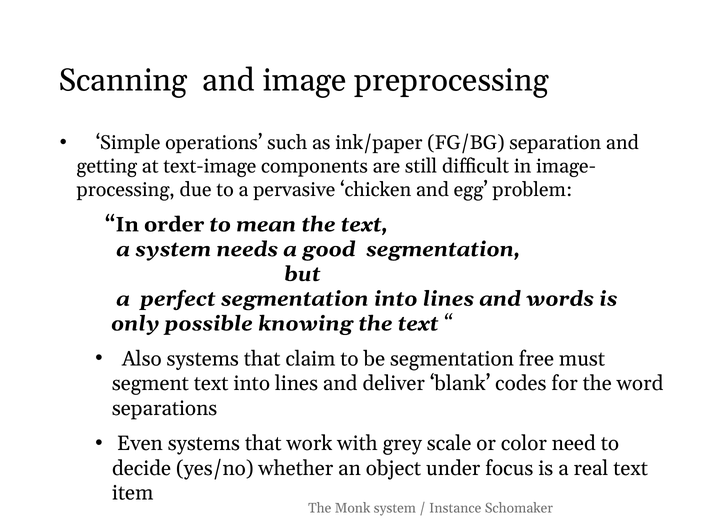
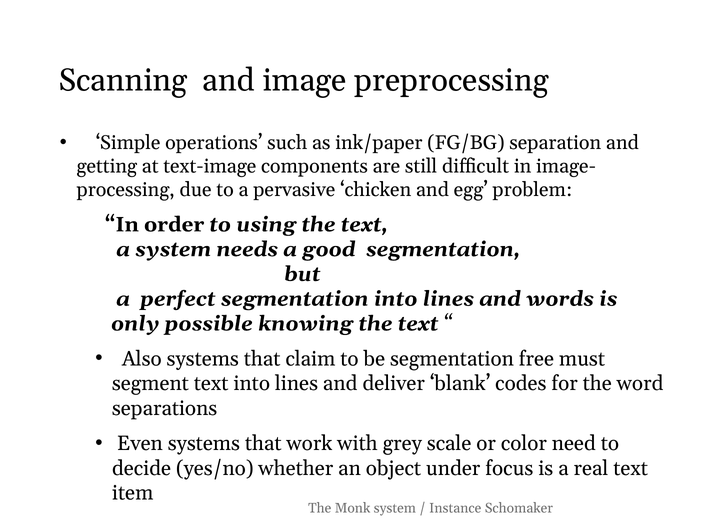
mean: mean -> using
